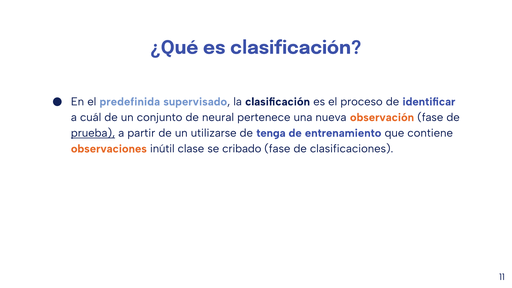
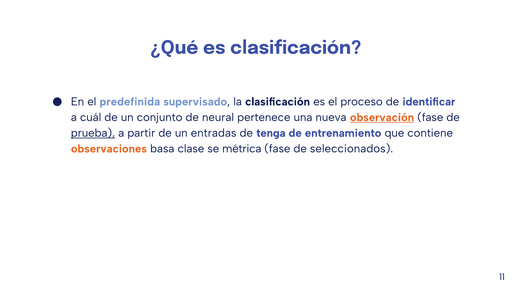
observación underline: none -> present
utilizarse: utilizarse -> entradas
inútil: inútil -> basa
cribado: cribado -> métrica
clasificaciones: clasificaciones -> seleccionados
